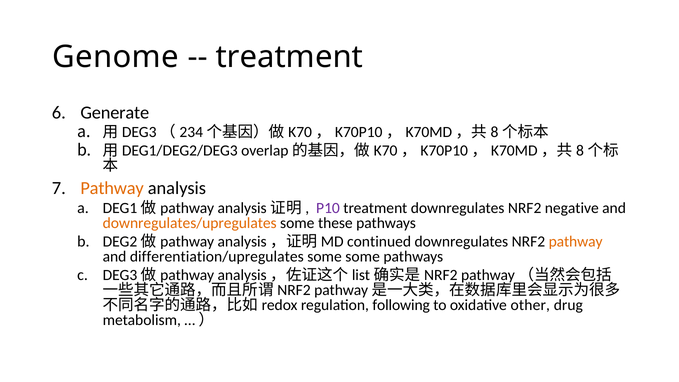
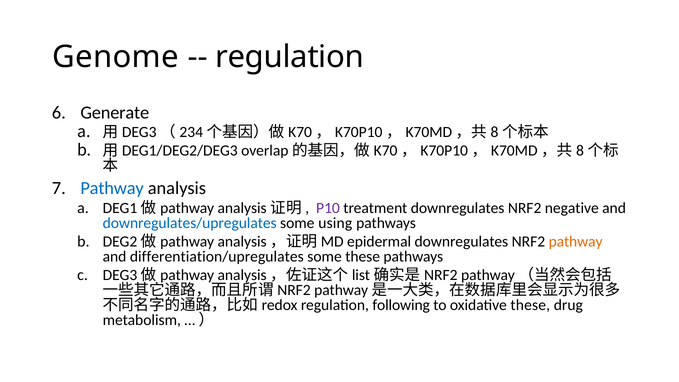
treatment at (289, 57): treatment -> regulation
Pathway at (112, 188) colour: orange -> blue
downregulates/upregulates colour: orange -> blue
these: these -> using
continued: continued -> epidermal
some some: some -> these
oxidative other: other -> these
